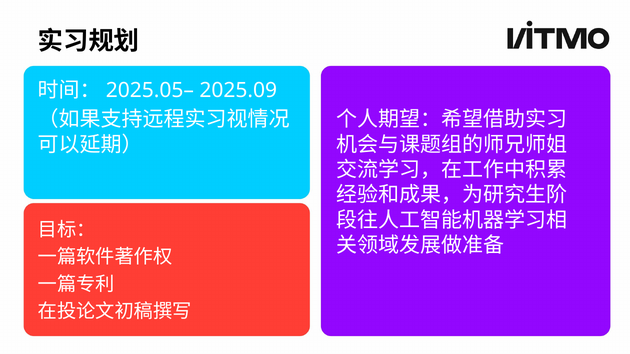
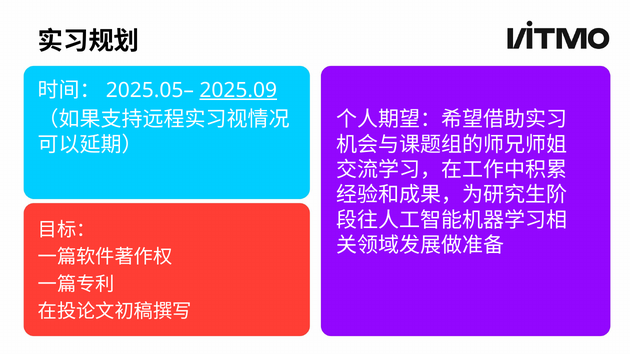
2025.09 underline: none -> present
